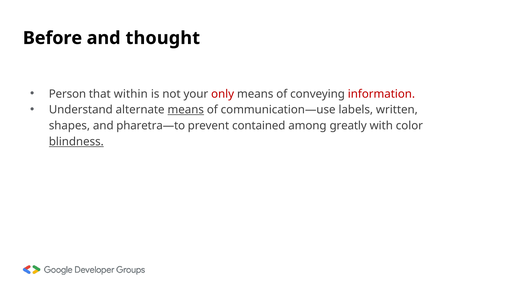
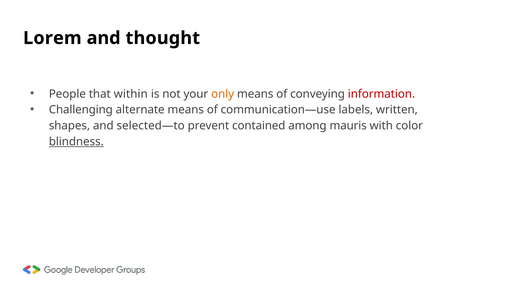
Before: Before -> Lorem
Person: Person -> People
only colour: red -> orange
Understand: Understand -> Challenging
means at (186, 110) underline: present -> none
pharetra—to: pharetra—to -> selected—to
greatly: greatly -> mauris
